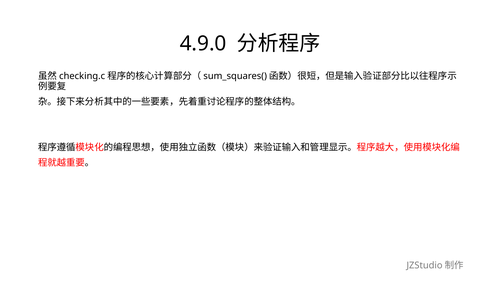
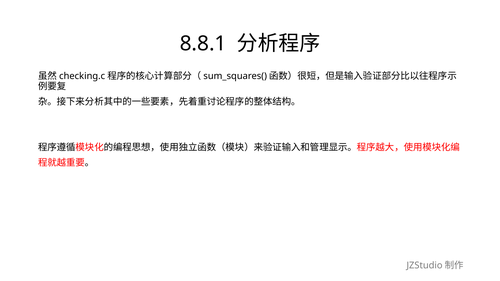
4.9.0: 4.9.0 -> 8.8.1
